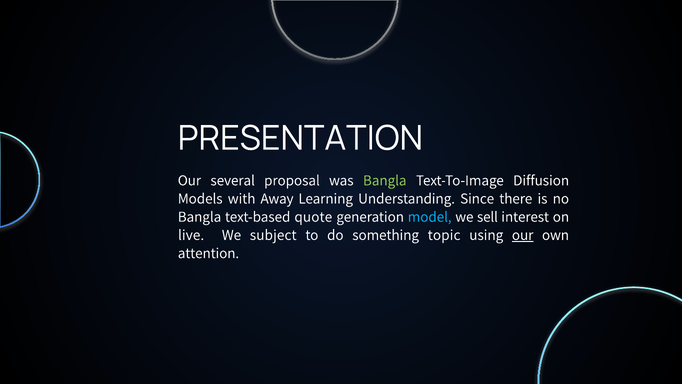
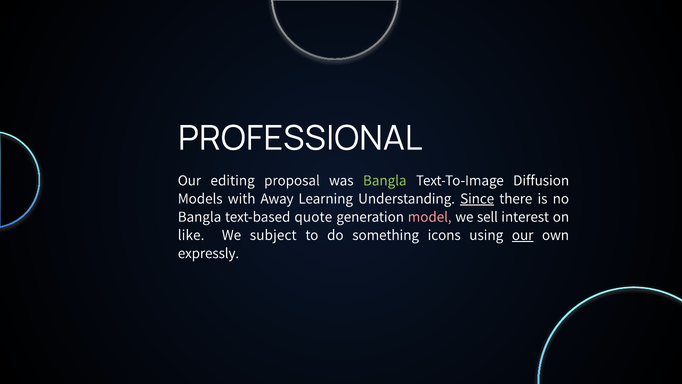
PRESENTATION: PRESENTATION -> PROFESSIONAL
several: several -> editing
Since underline: none -> present
model colour: light blue -> pink
live: live -> like
topic: topic -> icons
attention: attention -> expressly
